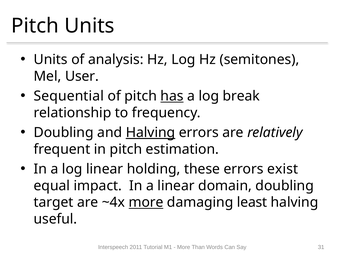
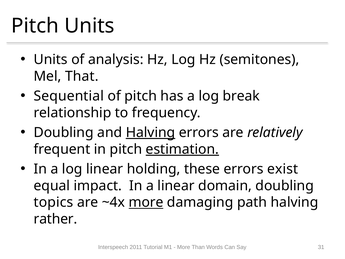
User: User -> That
has underline: present -> none
estimation underline: none -> present
target: target -> topics
least: least -> path
useful: useful -> rather
